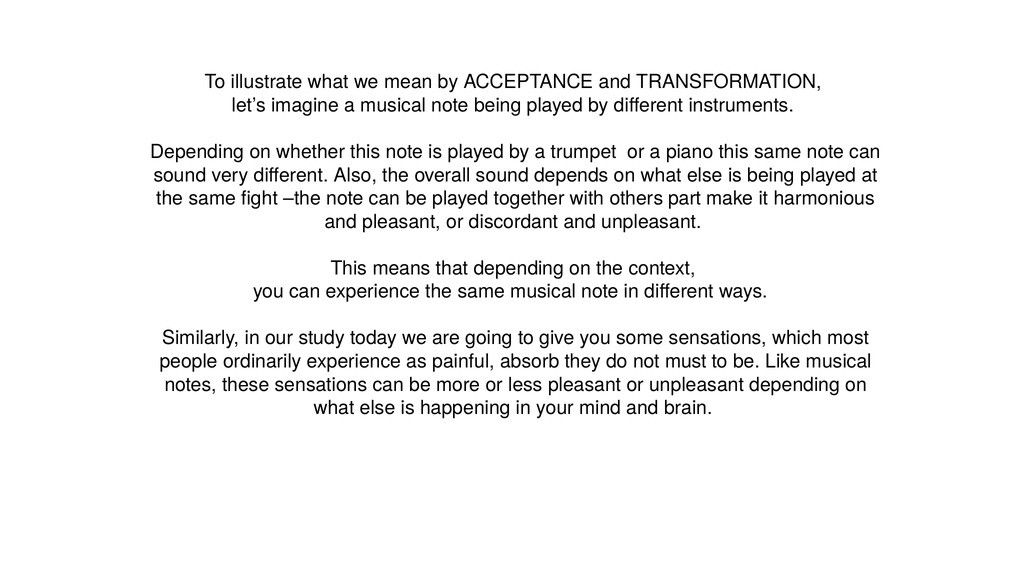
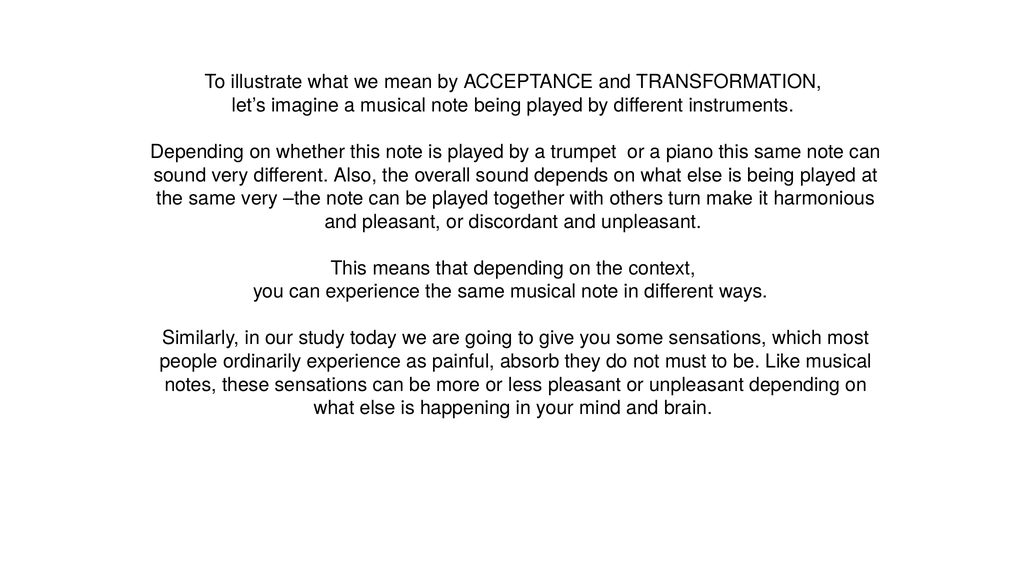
same fight: fight -> very
part: part -> turn
